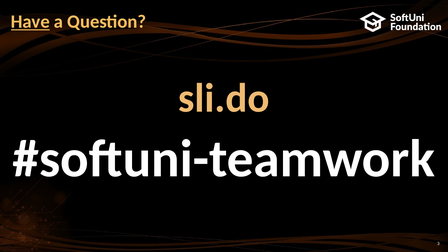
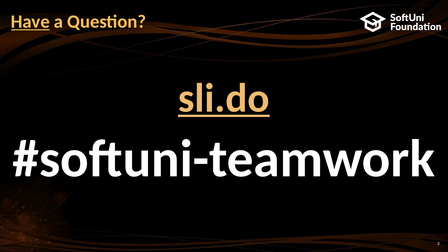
sli.do underline: none -> present
